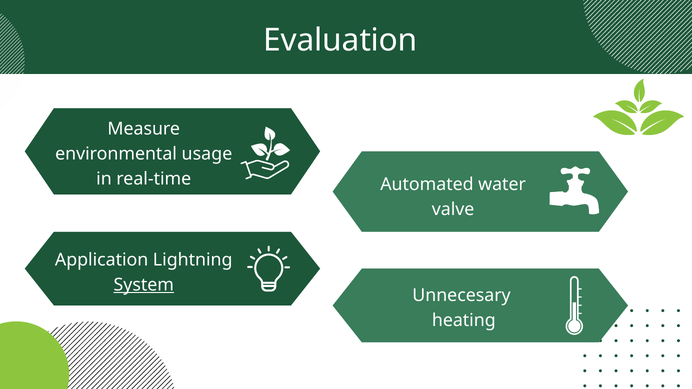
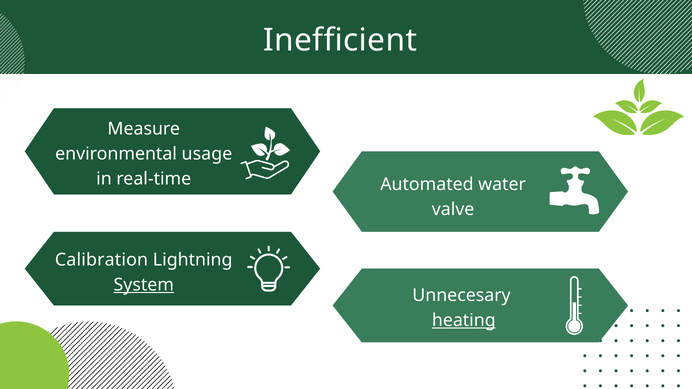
Evaluation: Evaluation -> Inefficient
Application: Application -> Calibration
heating underline: none -> present
